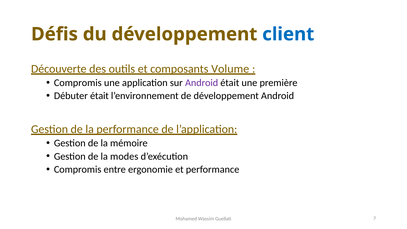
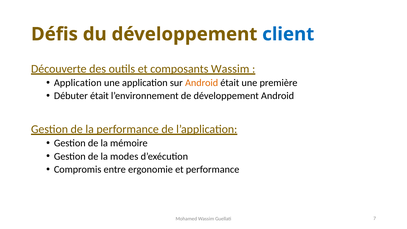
composants Volume: Volume -> Wassim
Compromis at (78, 83): Compromis -> Application
Android at (202, 83) colour: purple -> orange
